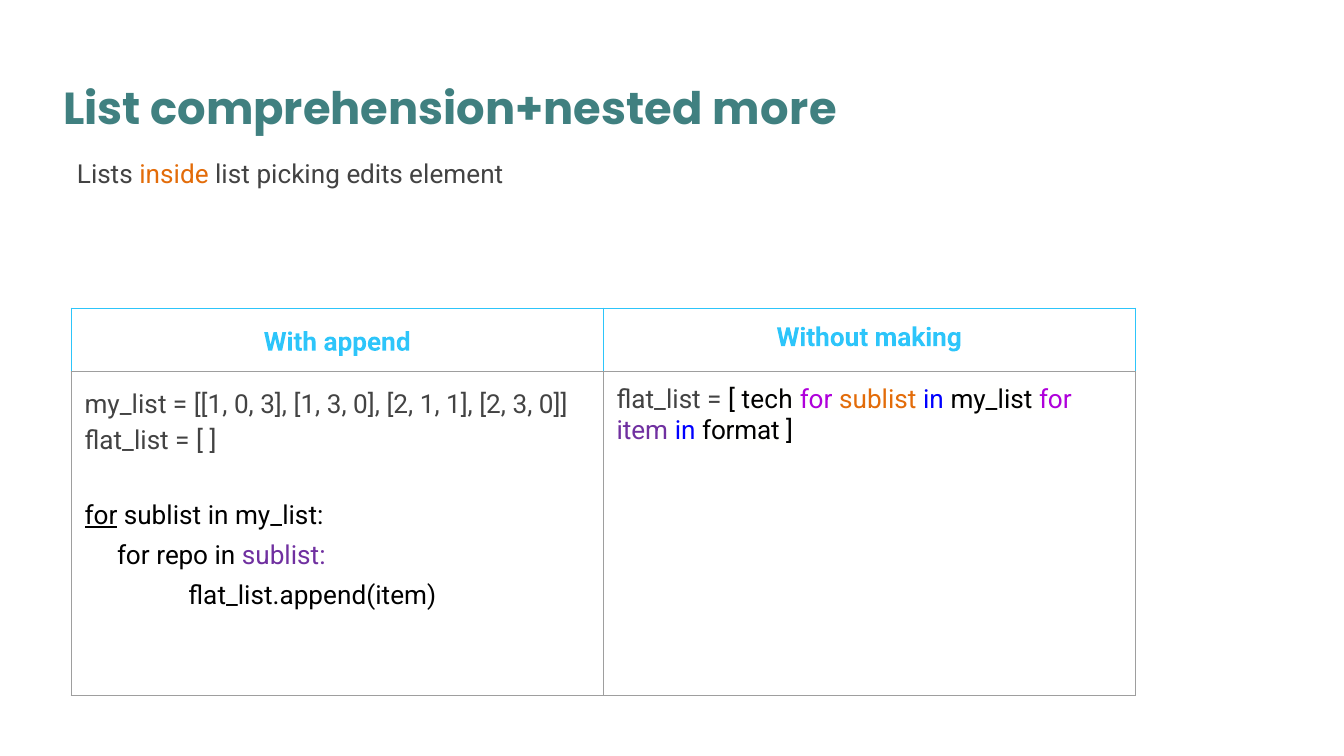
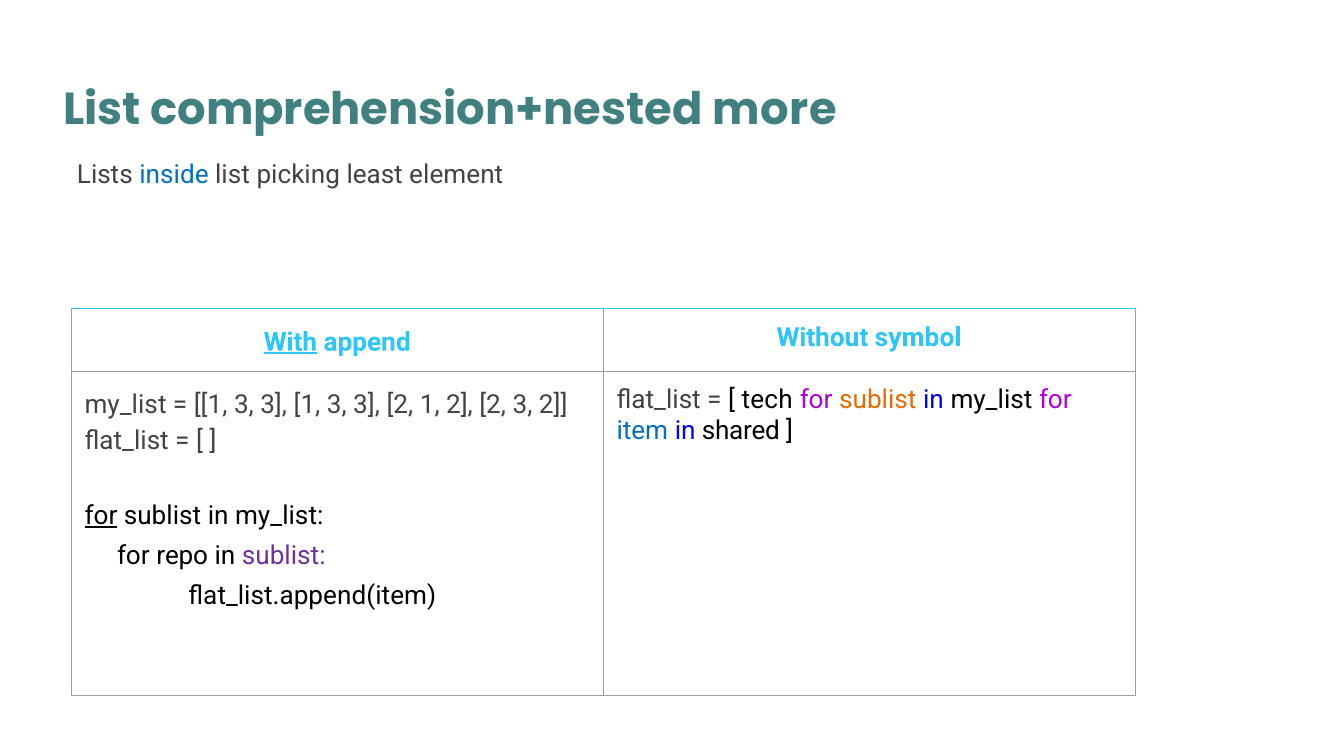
inside colour: orange -> blue
edits: edits -> least
With underline: none -> present
making: making -> symbol
0 at (244, 405): 0 -> 3
3 1 3 0: 0 -> 3
1 1: 1 -> 2
2 3 0: 0 -> 2
item colour: purple -> blue
format: format -> shared
